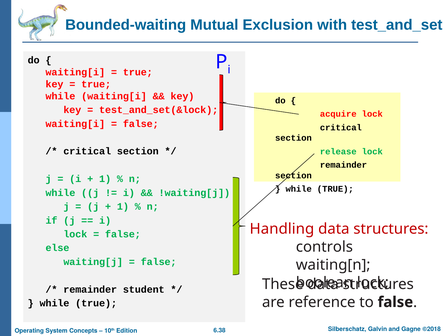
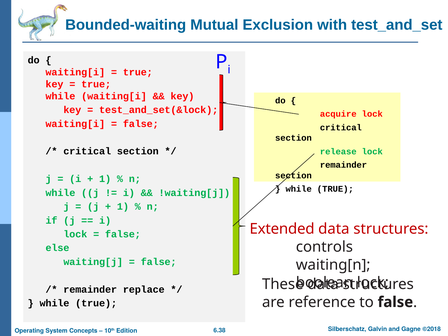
Handling: Handling -> Extended
student: student -> replace
